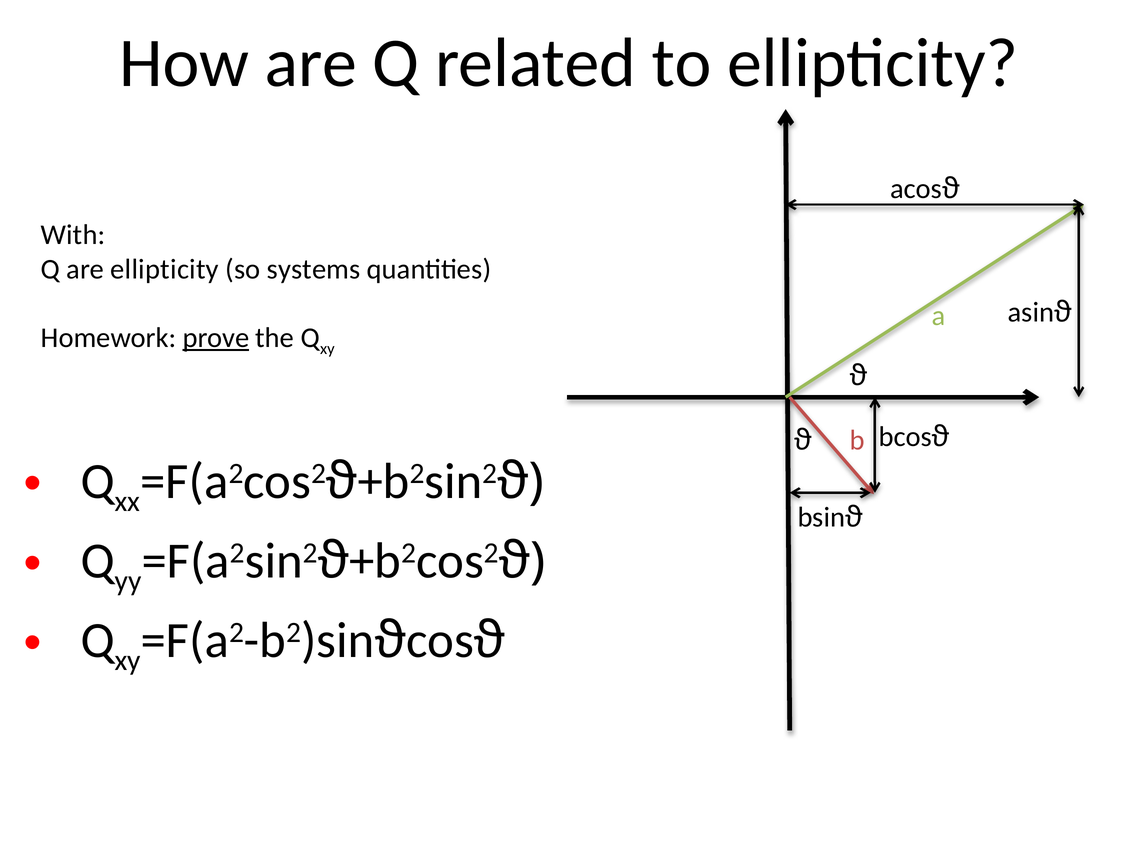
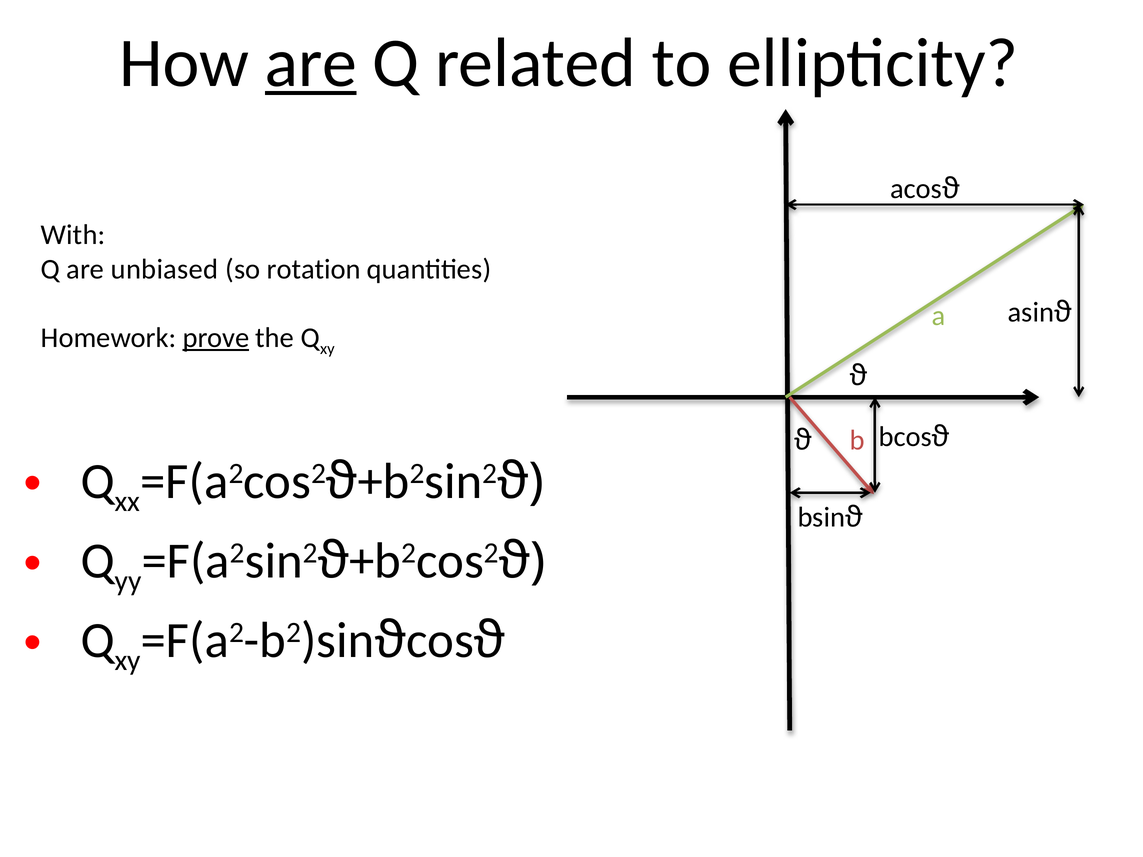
are at (311, 63) underline: none -> present
are ellipticity: ellipticity -> unbiased
systems: systems -> rotation
